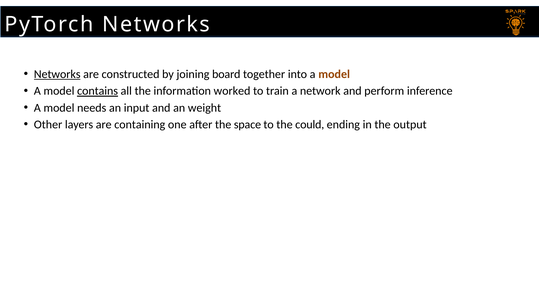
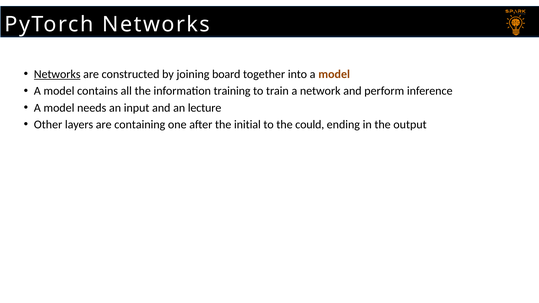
contains underline: present -> none
worked: worked -> training
weight: weight -> lecture
space: space -> initial
